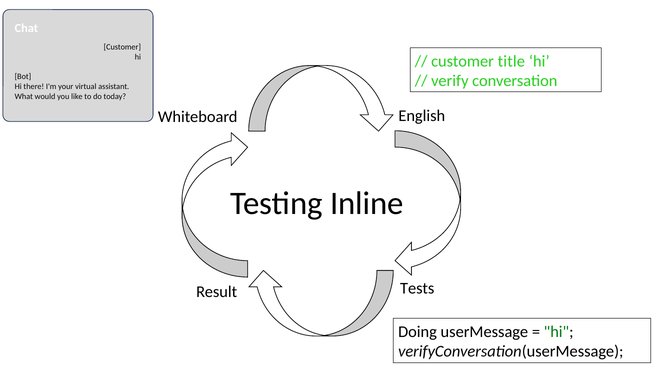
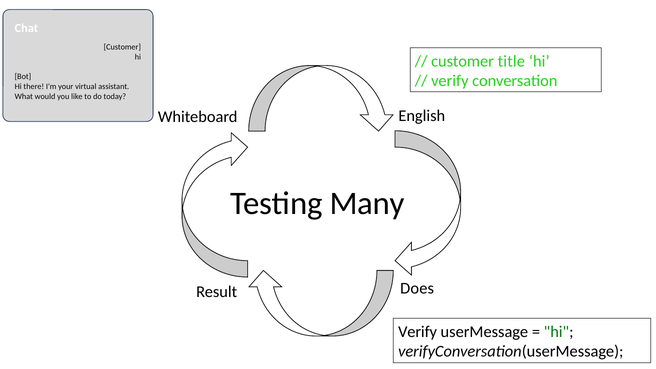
Inline: Inline -> Many
Tests: Tests -> Does
Doing at (418, 332): Doing -> Verify
